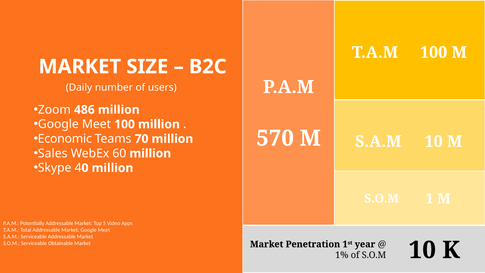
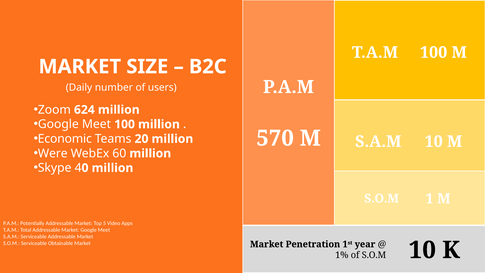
486: 486 -> 624
70: 70 -> 20
Sales: Sales -> Were
